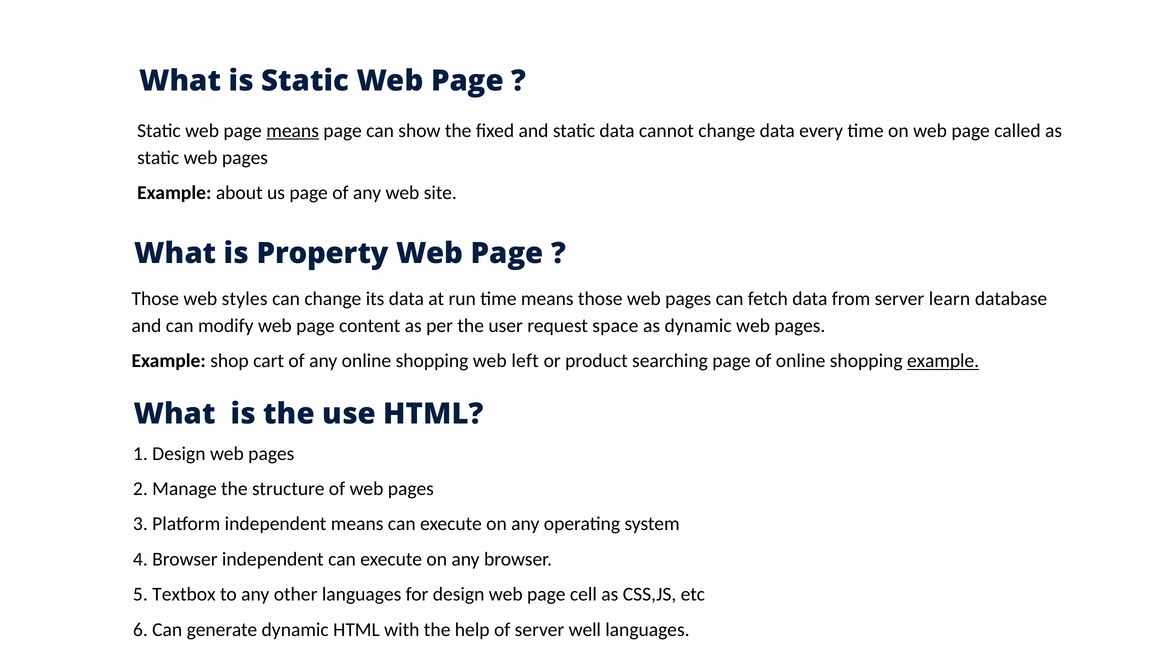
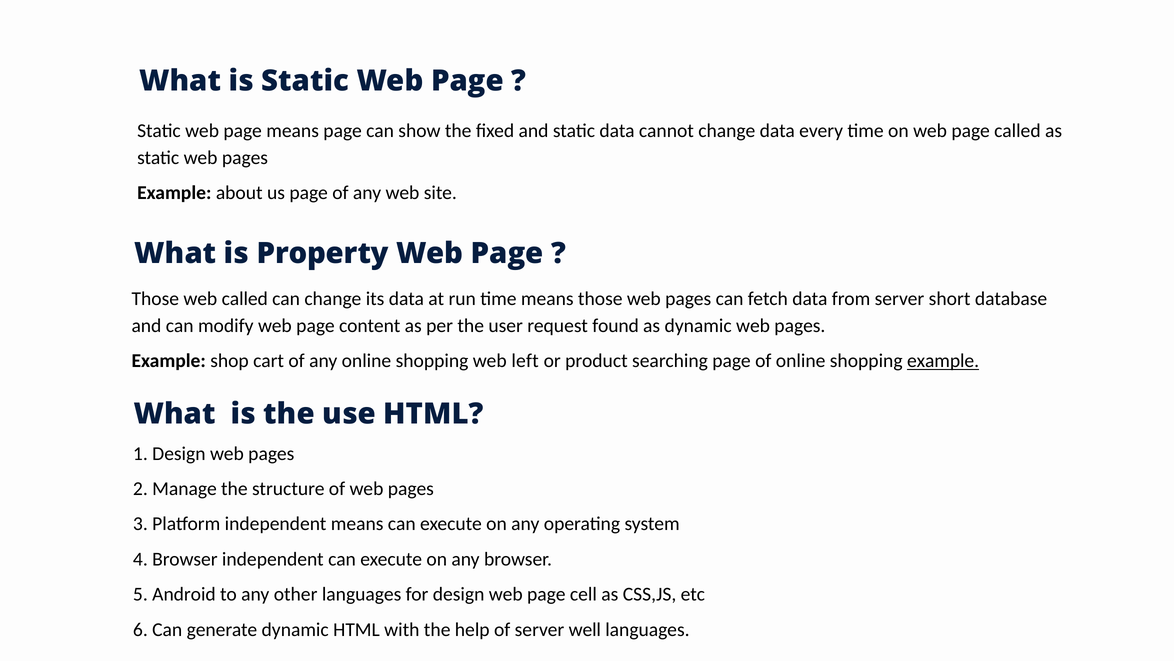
means at (293, 131) underline: present -> none
web styles: styles -> called
learn: learn -> short
space: space -> found
Textbox: Textbox -> Android
